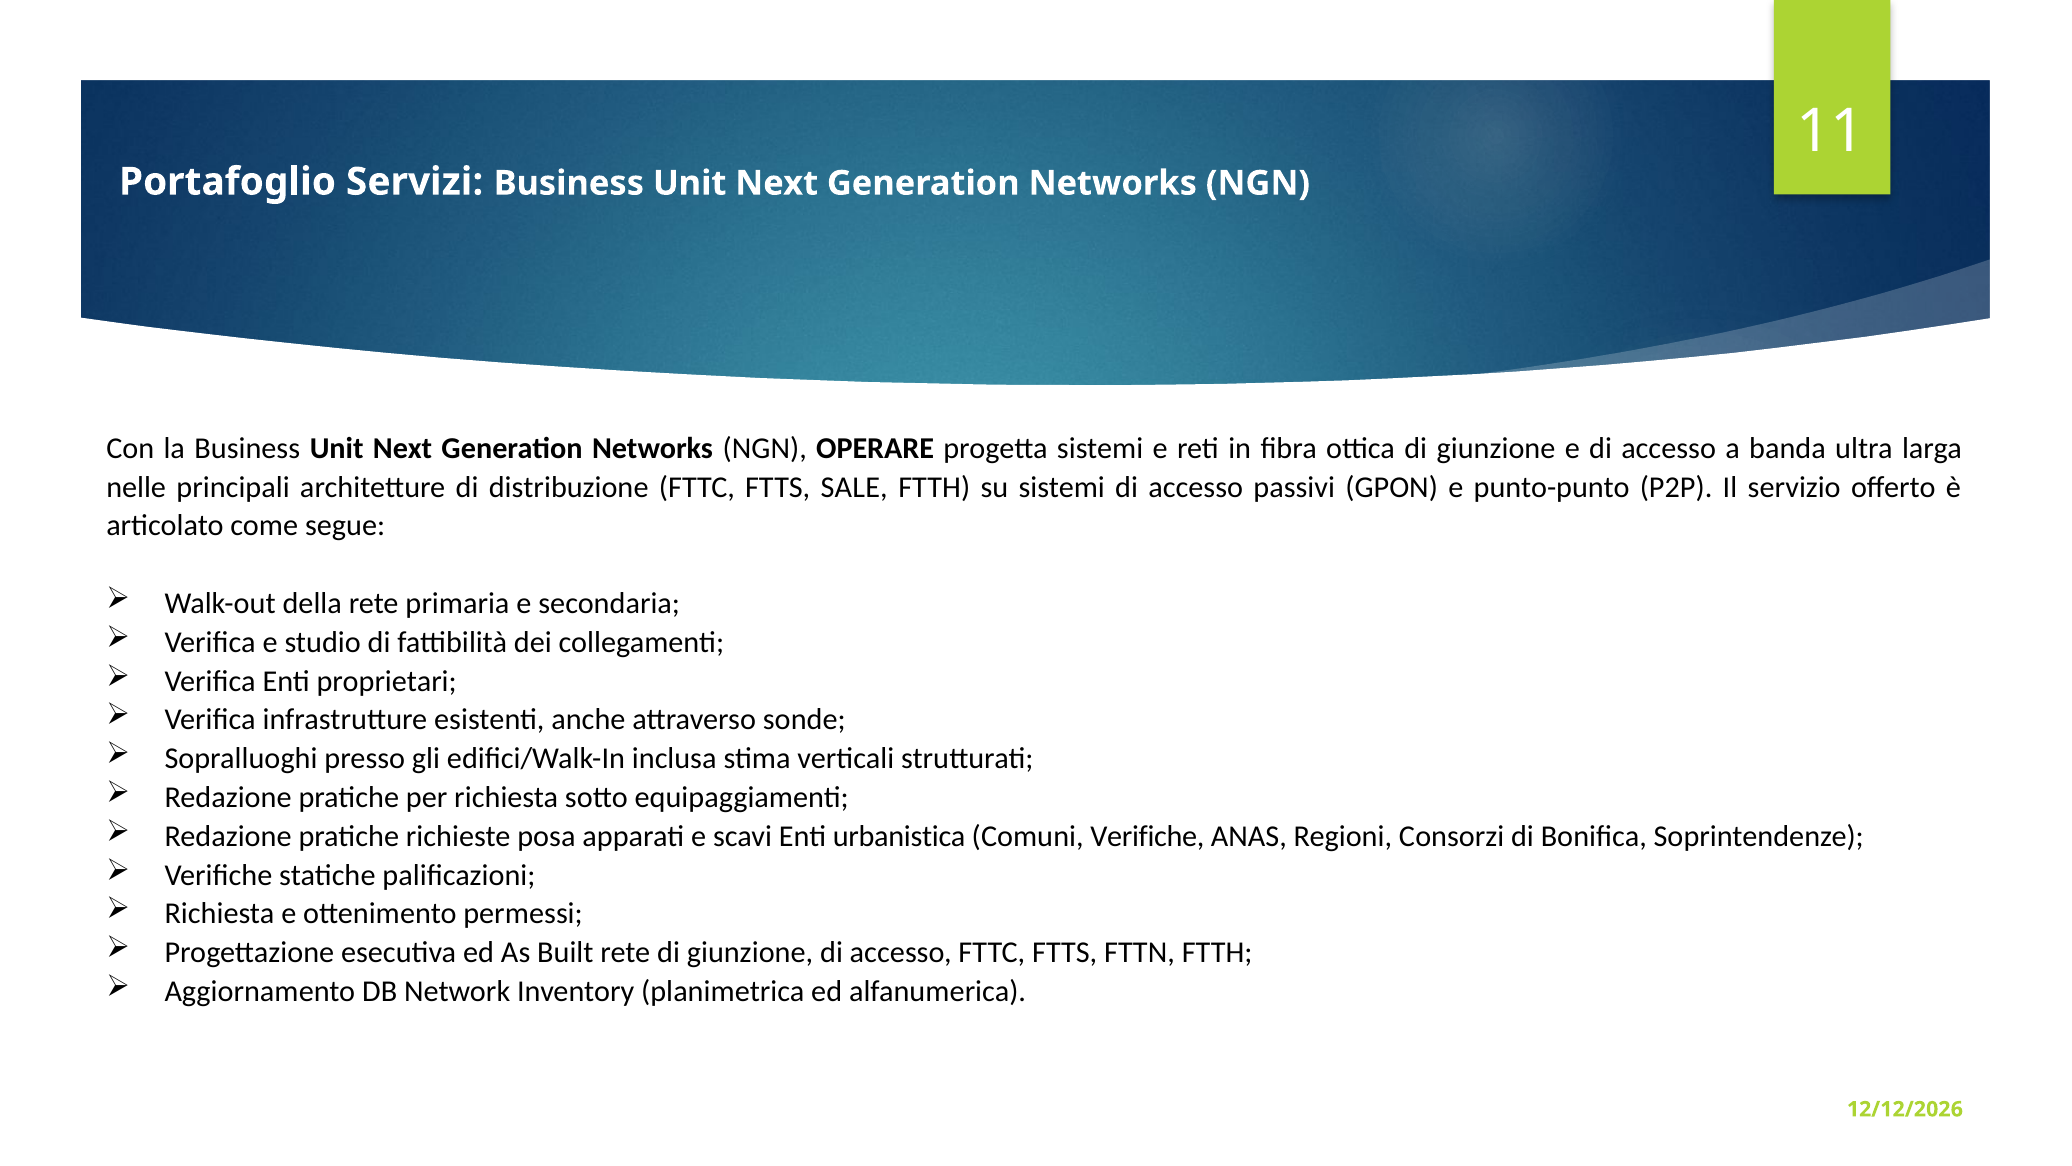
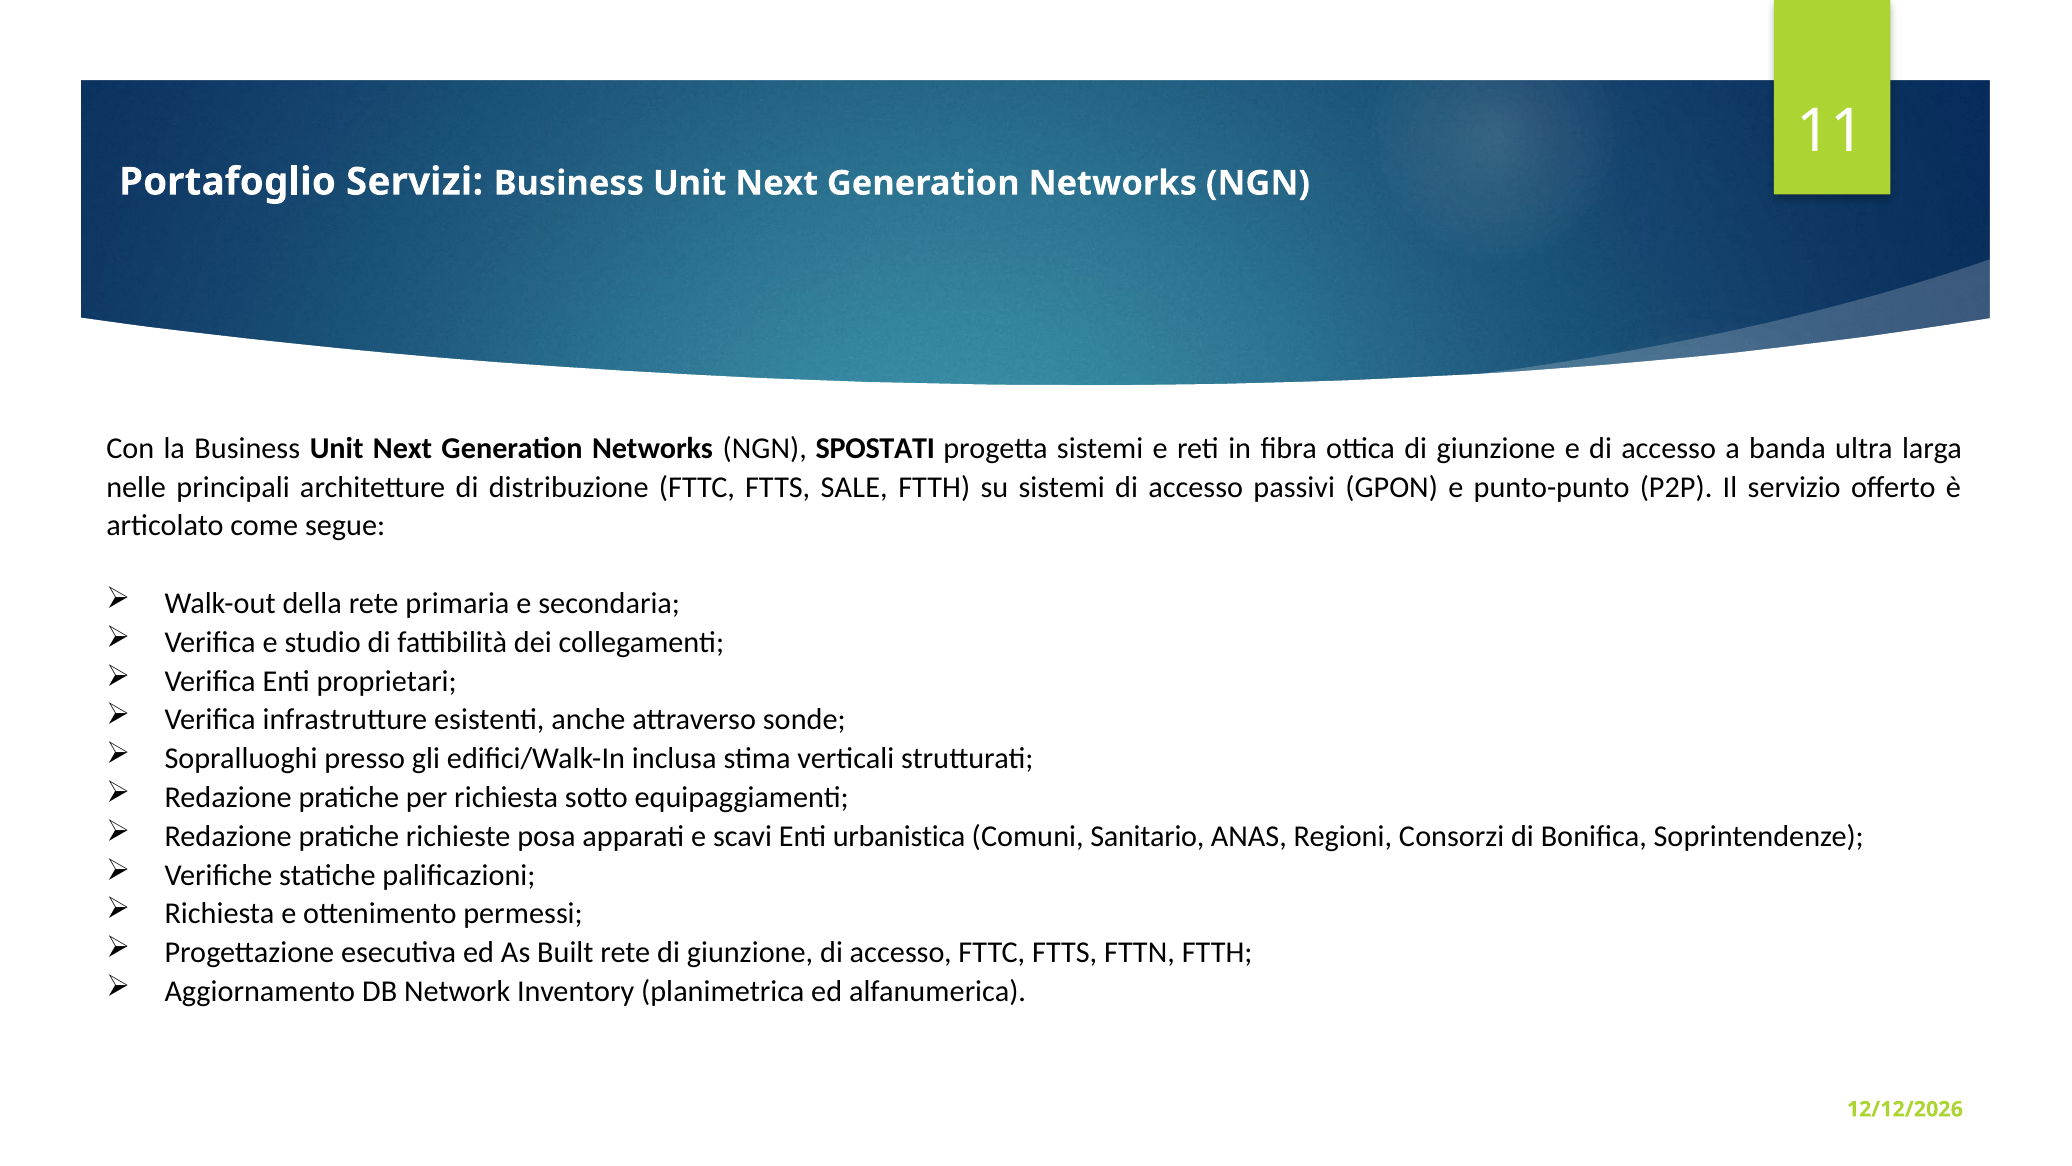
OPERARE: OPERARE -> SPOSTATI
Comuni Verifiche: Verifiche -> Sanitario
